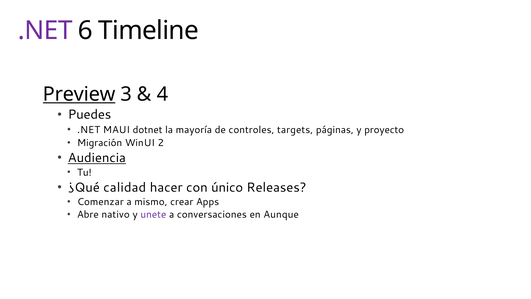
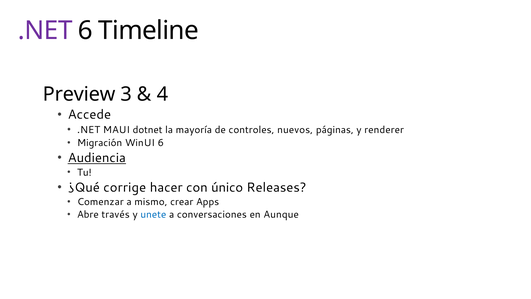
Preview underline: present -> none
Puedes: Puedes -> Accede
targets: targets -> nuevos
proyecto: proyecto -> renderer
WinUI 2: 2 -> 6
calidad: calidad -> corrige
nativo: nativo -> través
unete colour: purple -> blue
